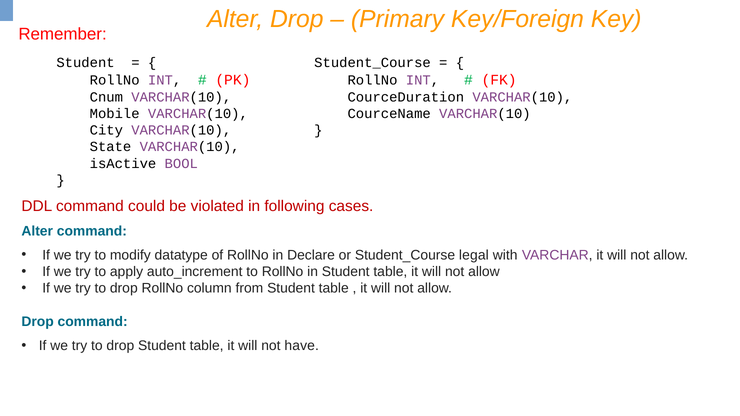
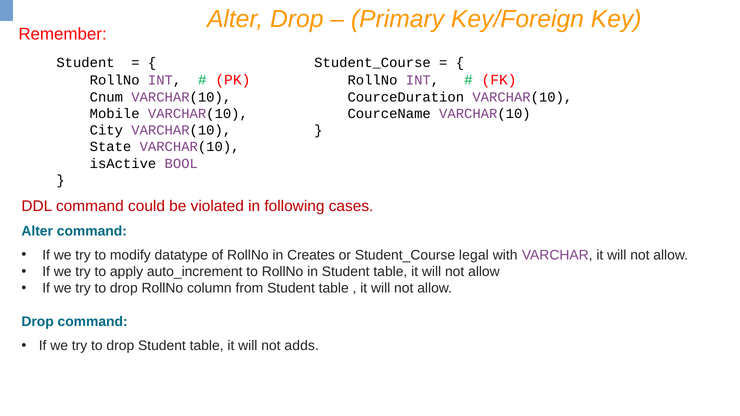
Declare: Declare -> Creates
have: have -> adds
